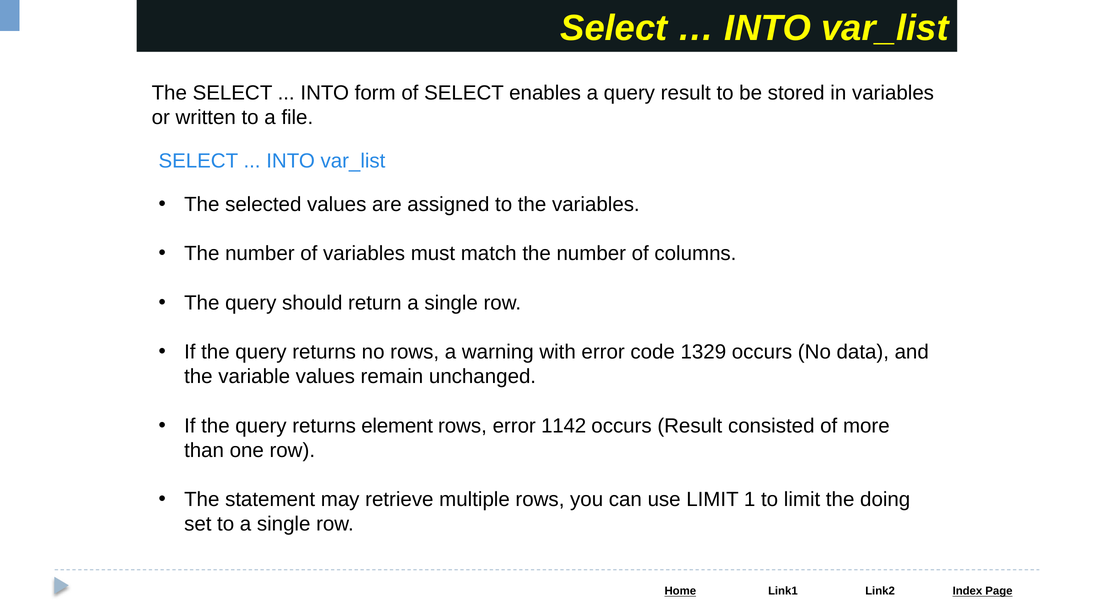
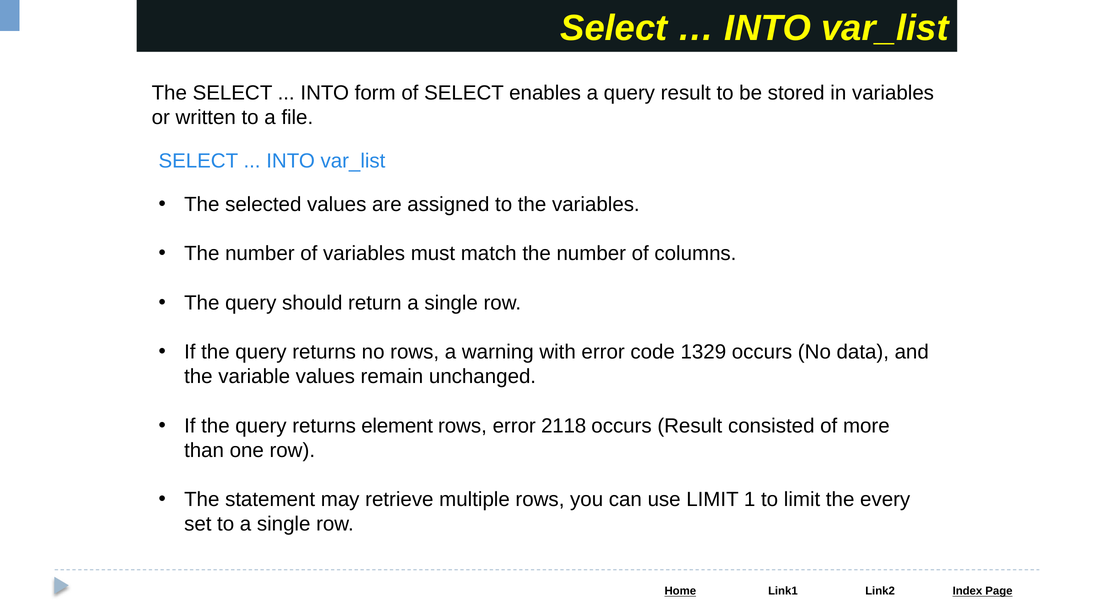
1142: 1142 -> 2118
doing: doing -> every
